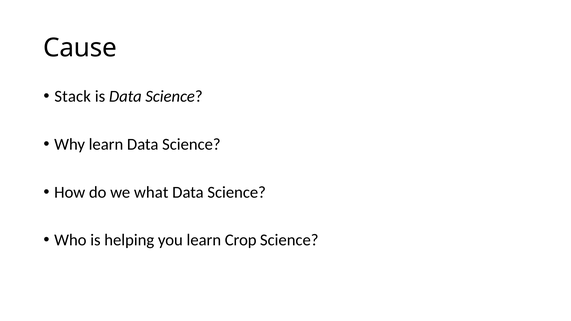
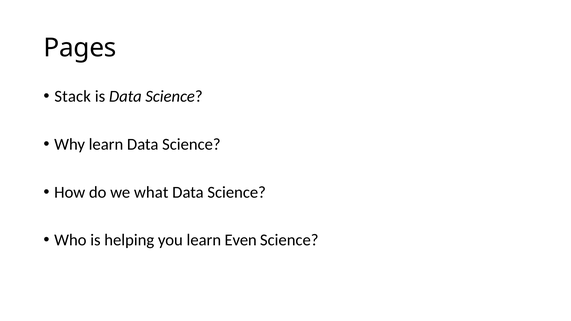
Cause: Cause -> Pages
Crop: Crop -> Even
